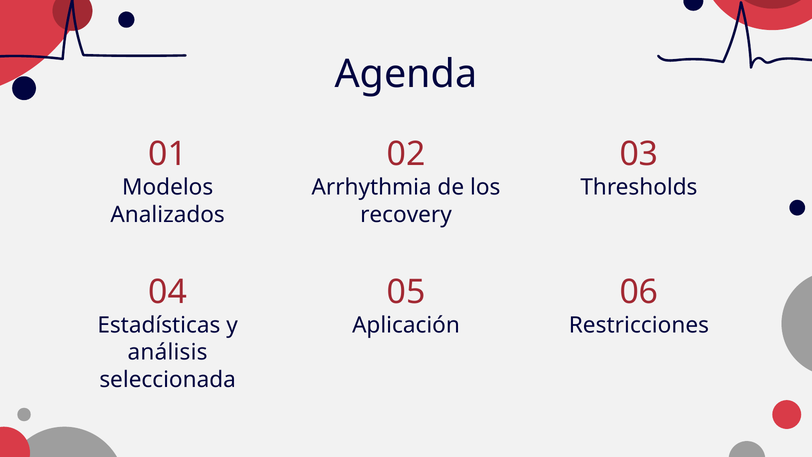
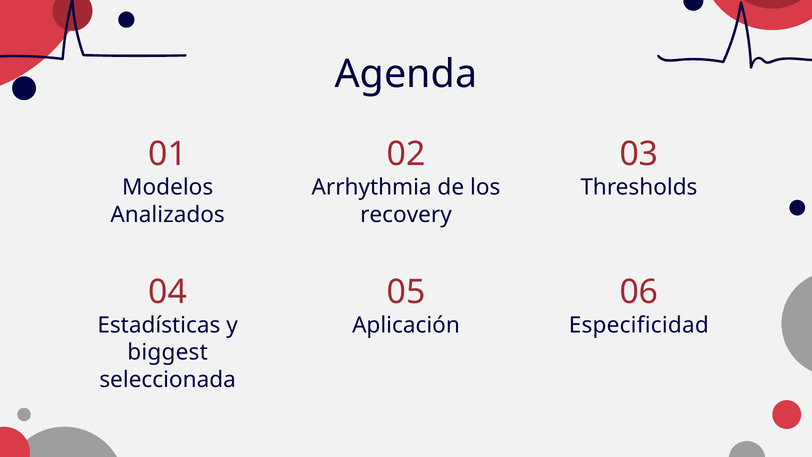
Restricciones: Restricciones -> Especificidad
análisis: análisis -> biggest
